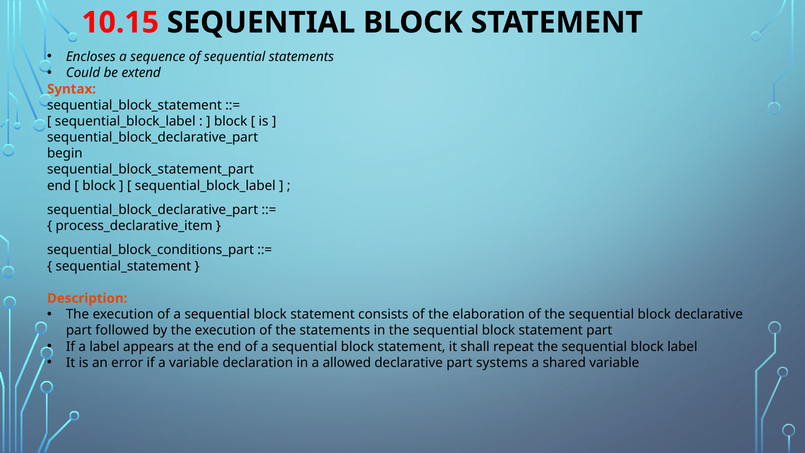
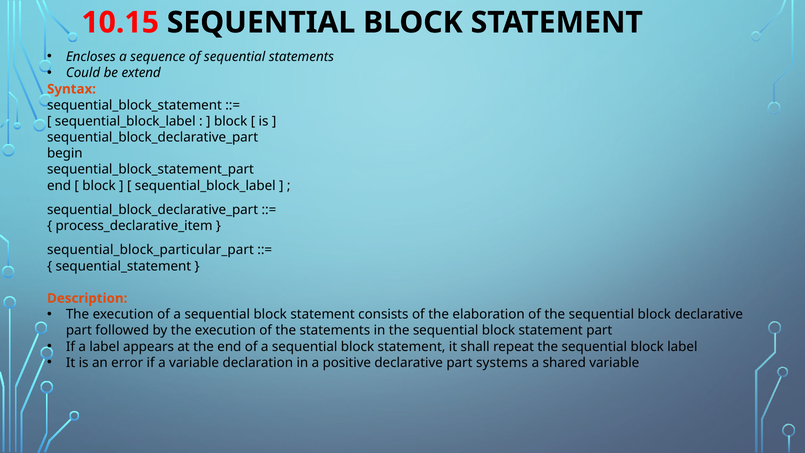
sequential_block_conditions_part: sequential_block_conditions_part -> sequential_block_particular_part
allowed: allowed -> positive
